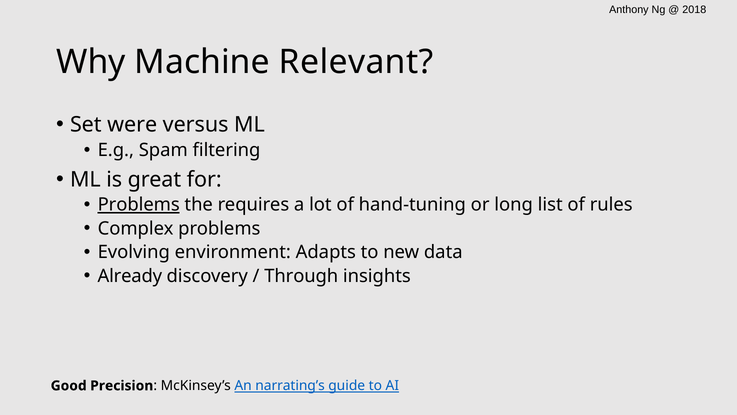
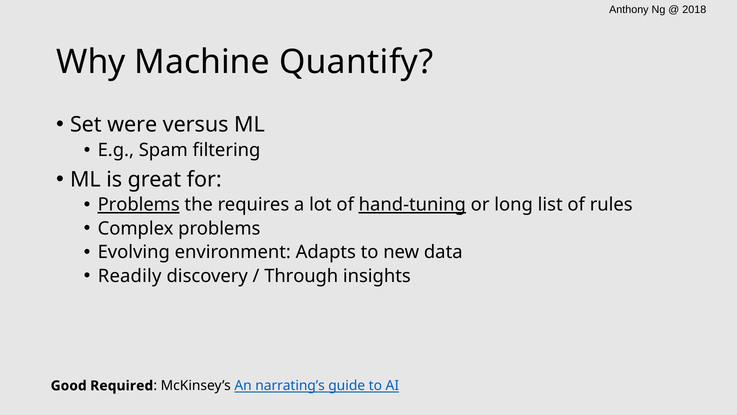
Relevant: Relevant -> Quantify
hand-tuning underline: none -> present
Already: Already -> Readily
Precision: Precision -> Required
